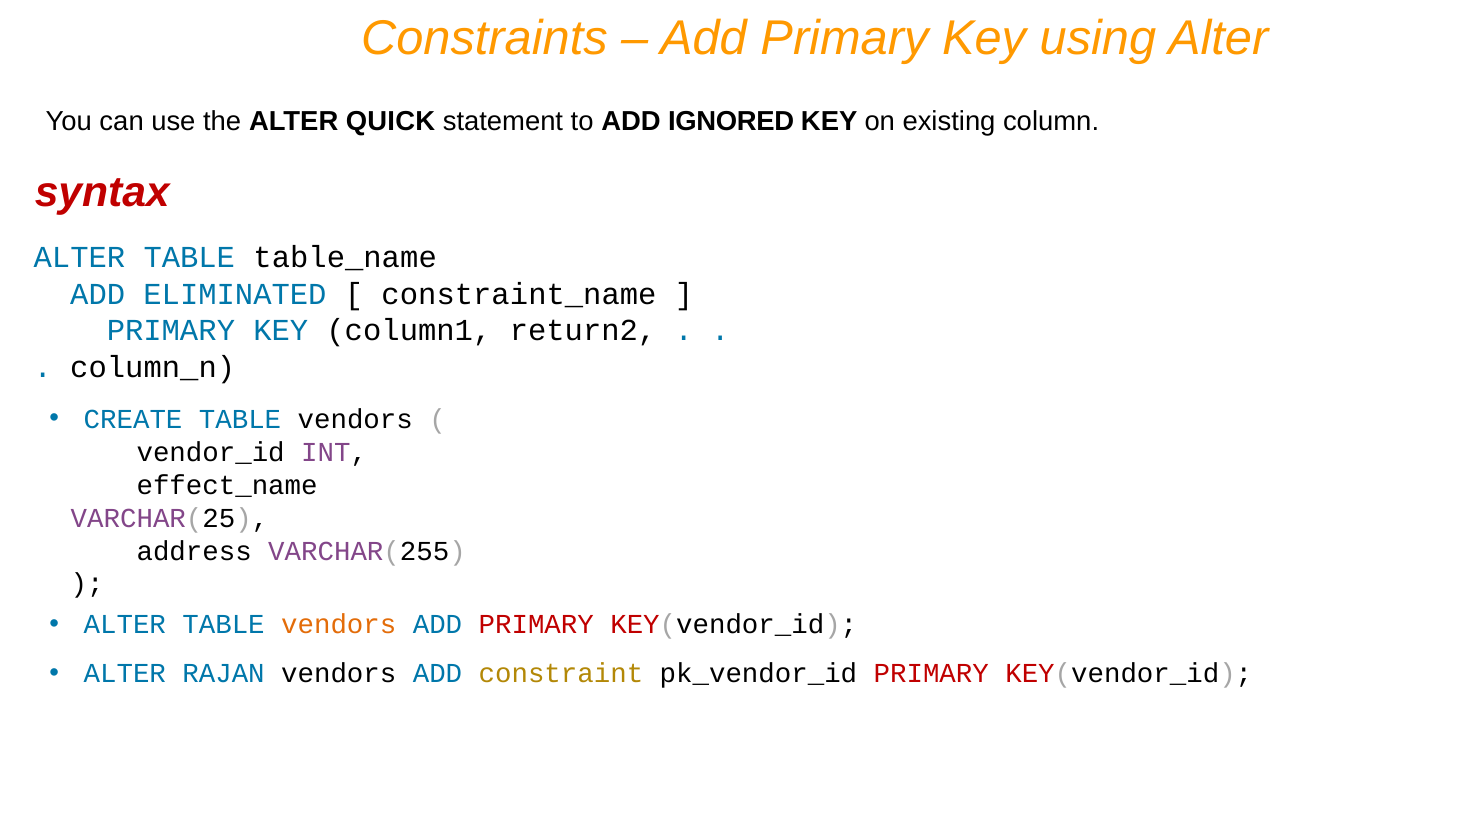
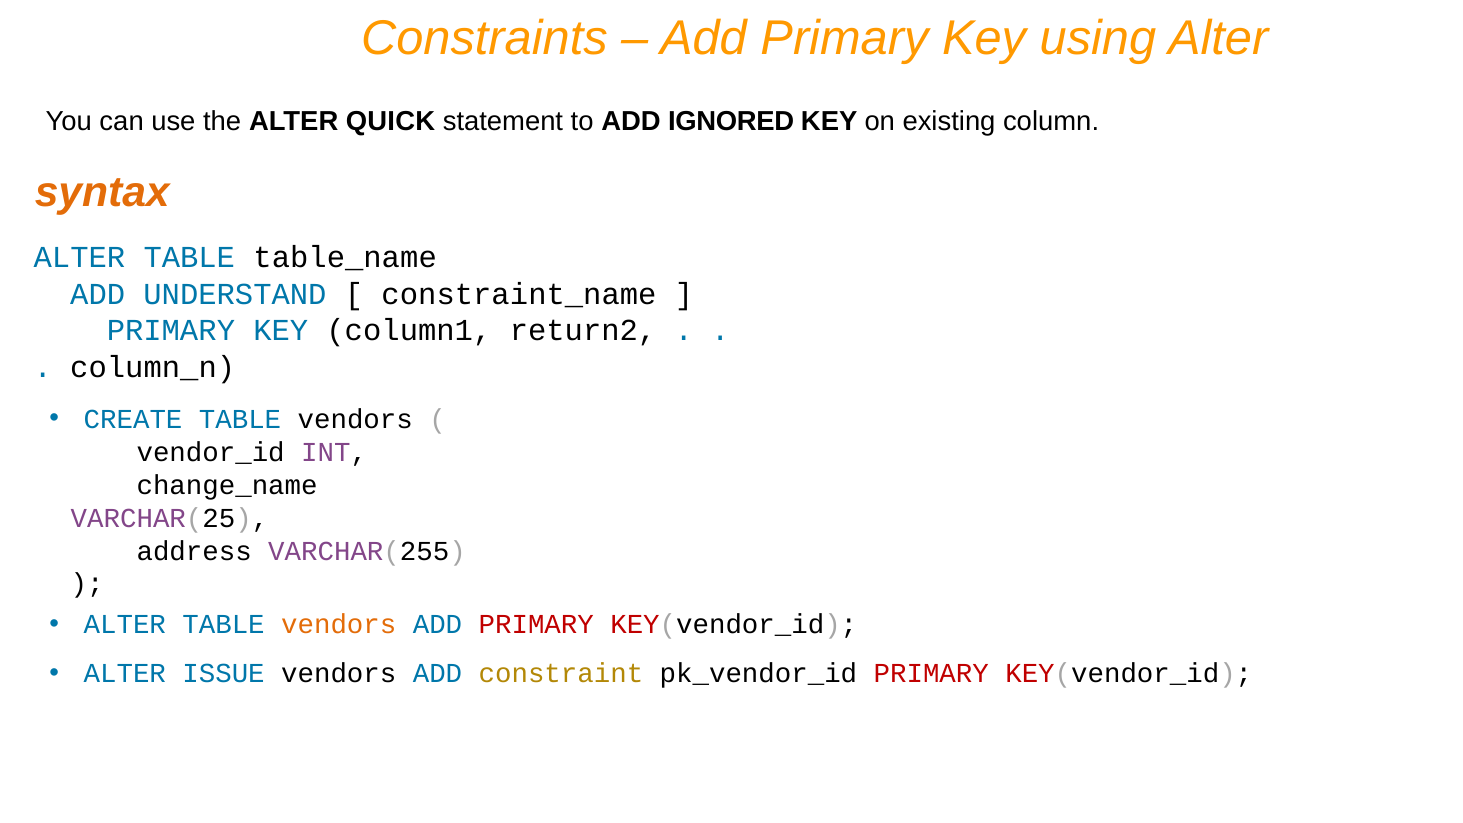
syntax colour: red -> orange
ELIMINATED: ELIMINATED -> UNDERSTAND
effect_name: effect_name -> change_name
RAJAN: RAJAN -> ISSUE
